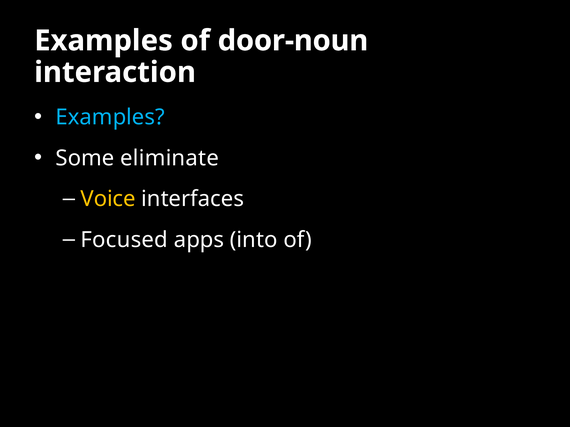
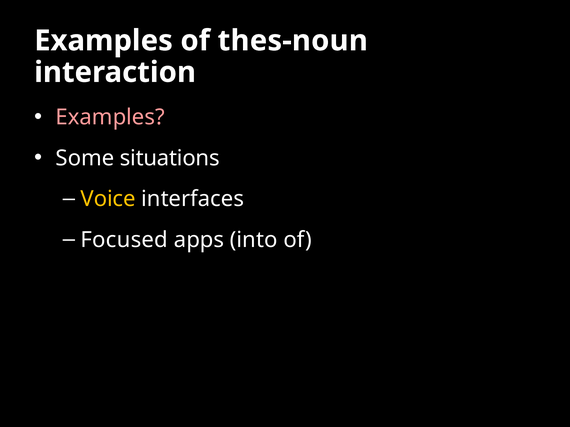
door-noun: door-noun -> thes-noun
Examples at (110, 117) colour: light blue -> pink
eliminate: eliminate -> situations
